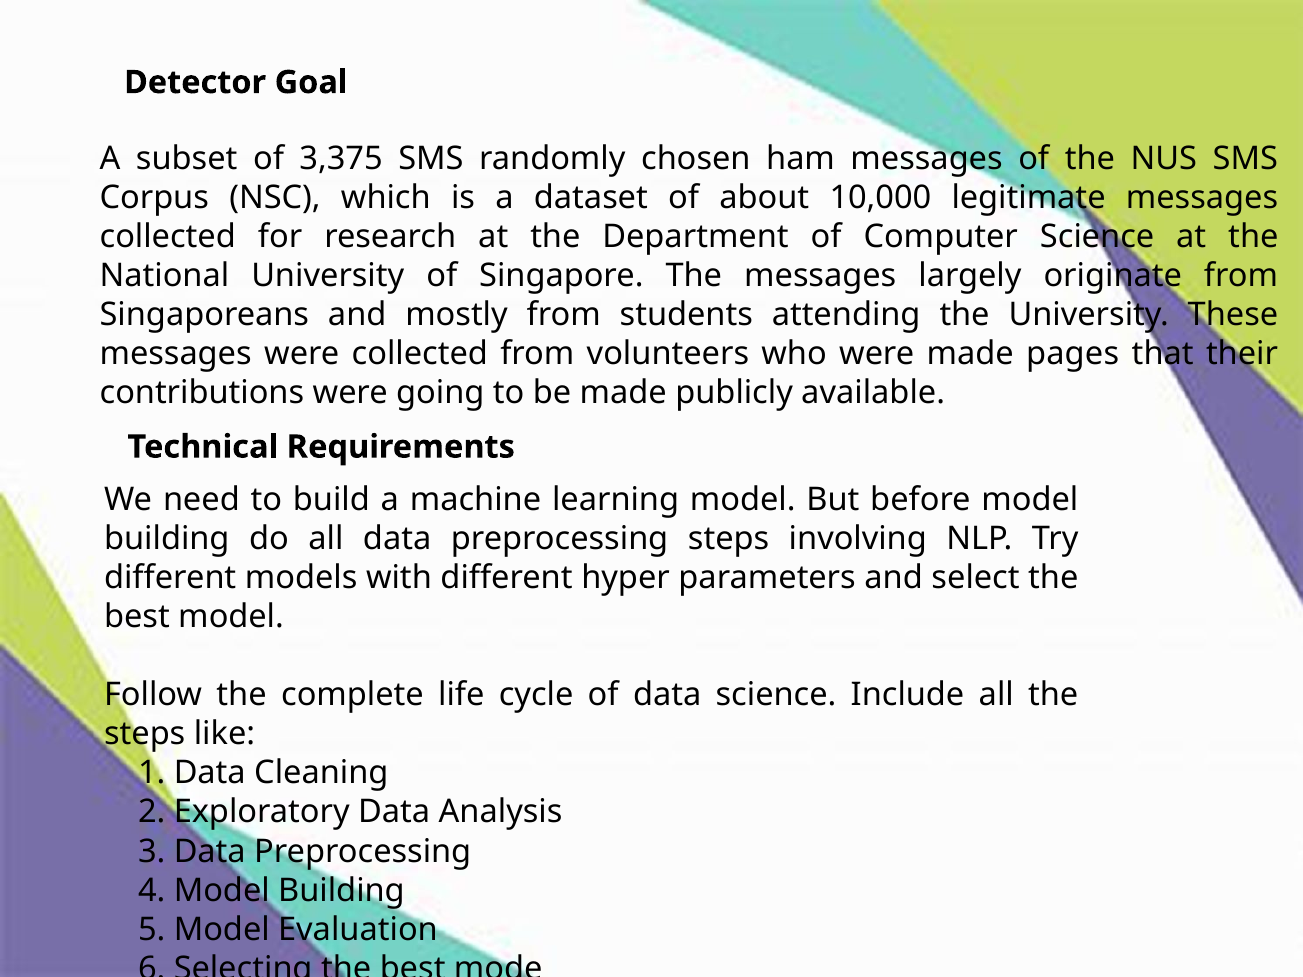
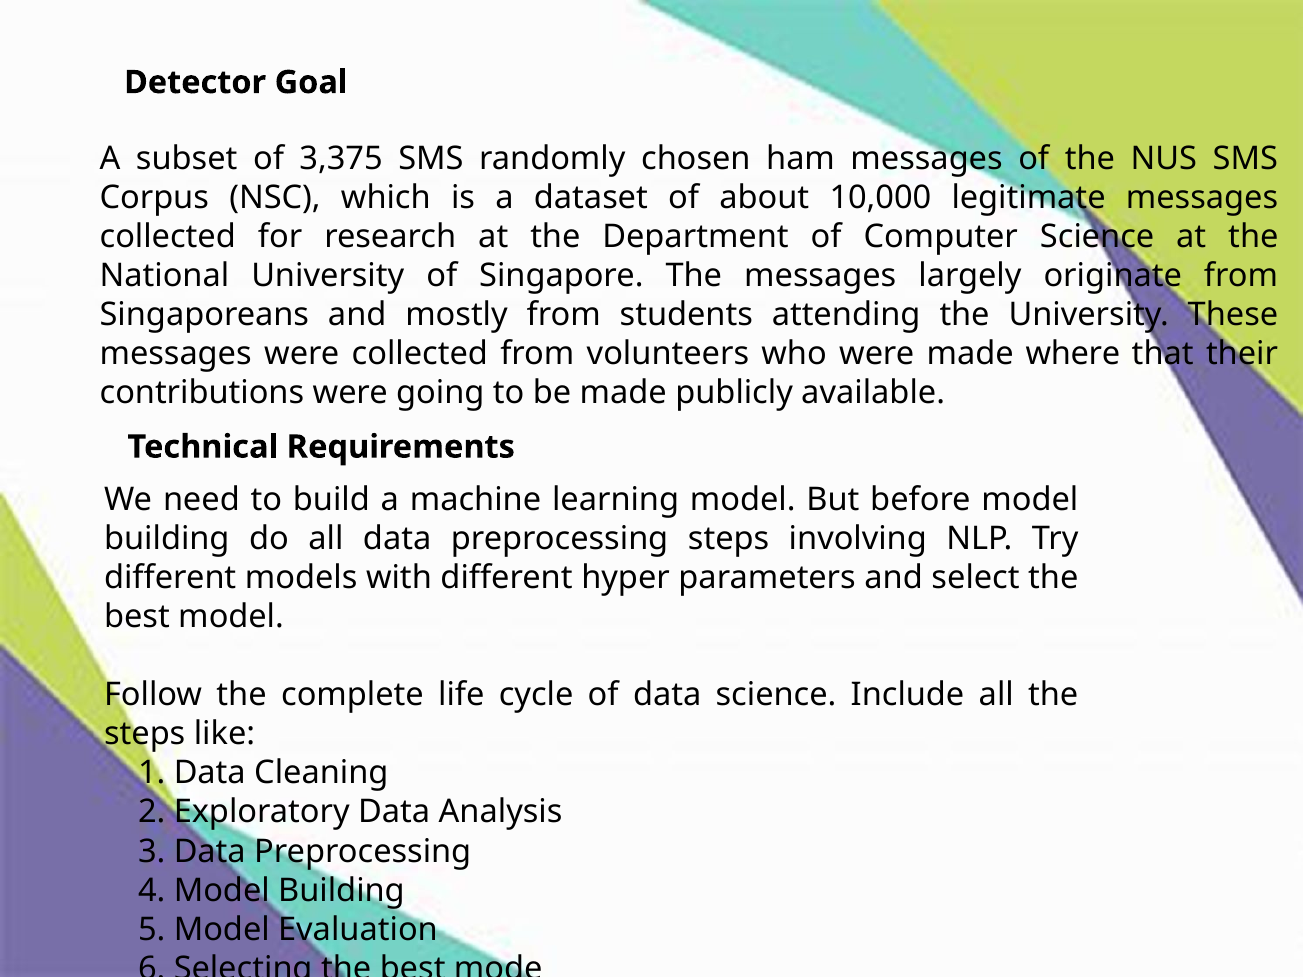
pages: pages -> where
